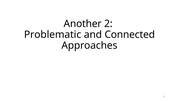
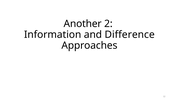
Problematic: Problematic -> Information
Connected: Connected -> Difference
